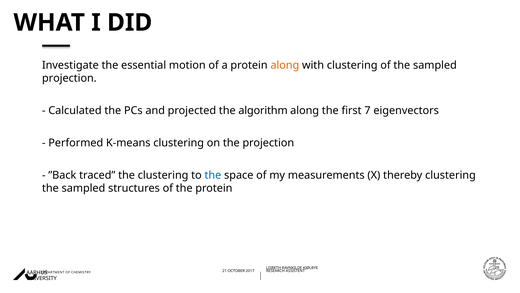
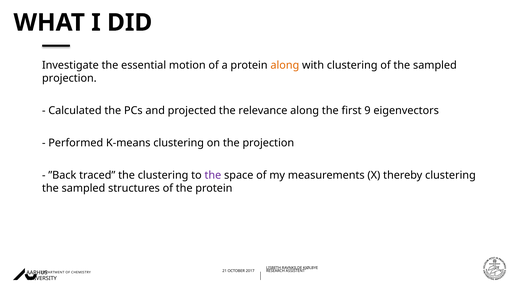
algorithm: algorithm -> relevance
7: 7 -> 9
the at (213, 175) colour: blue -> purple
